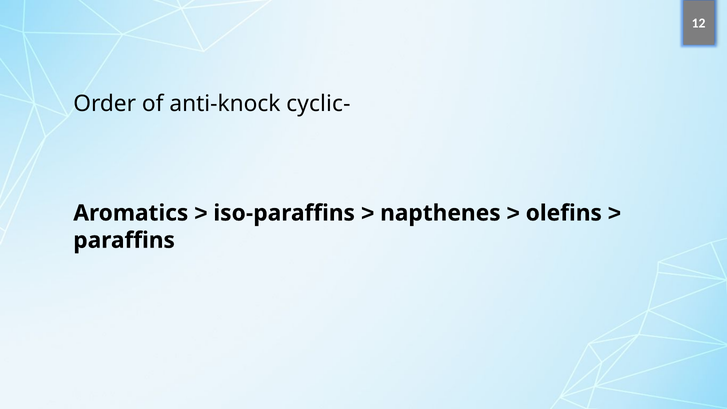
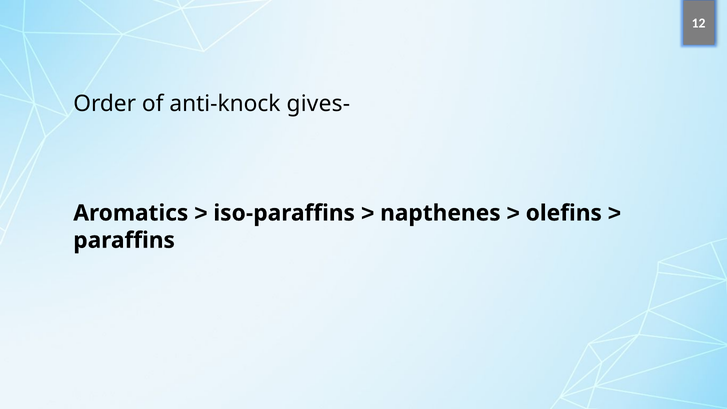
cyclic-: cyclic- -> gives-
